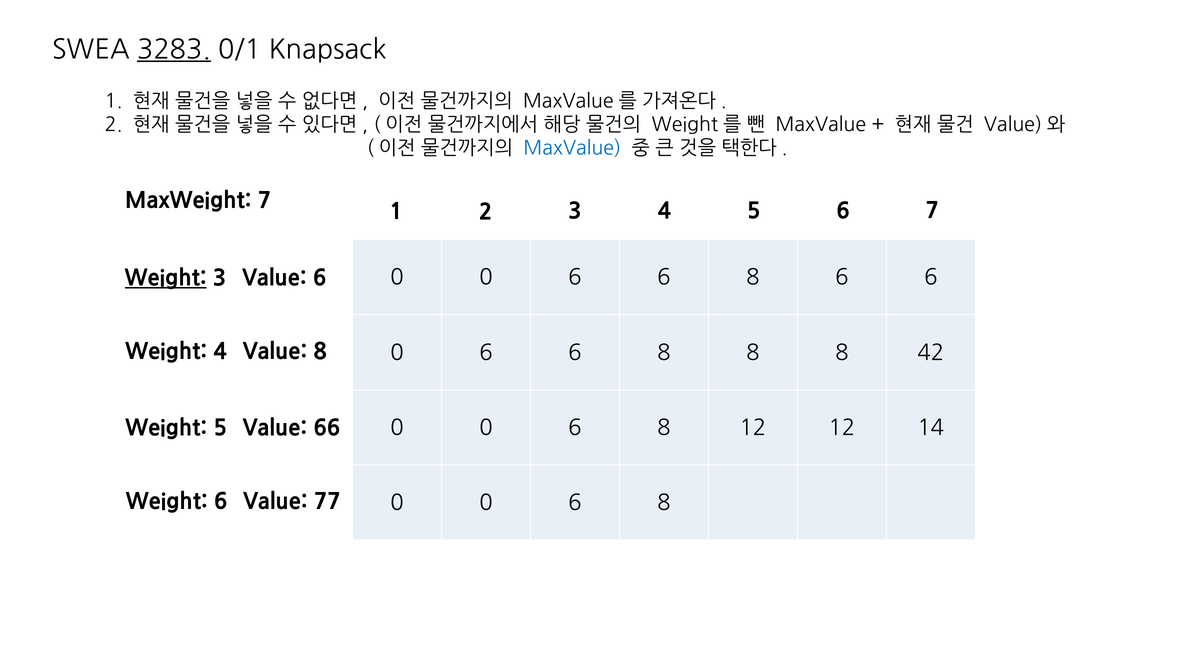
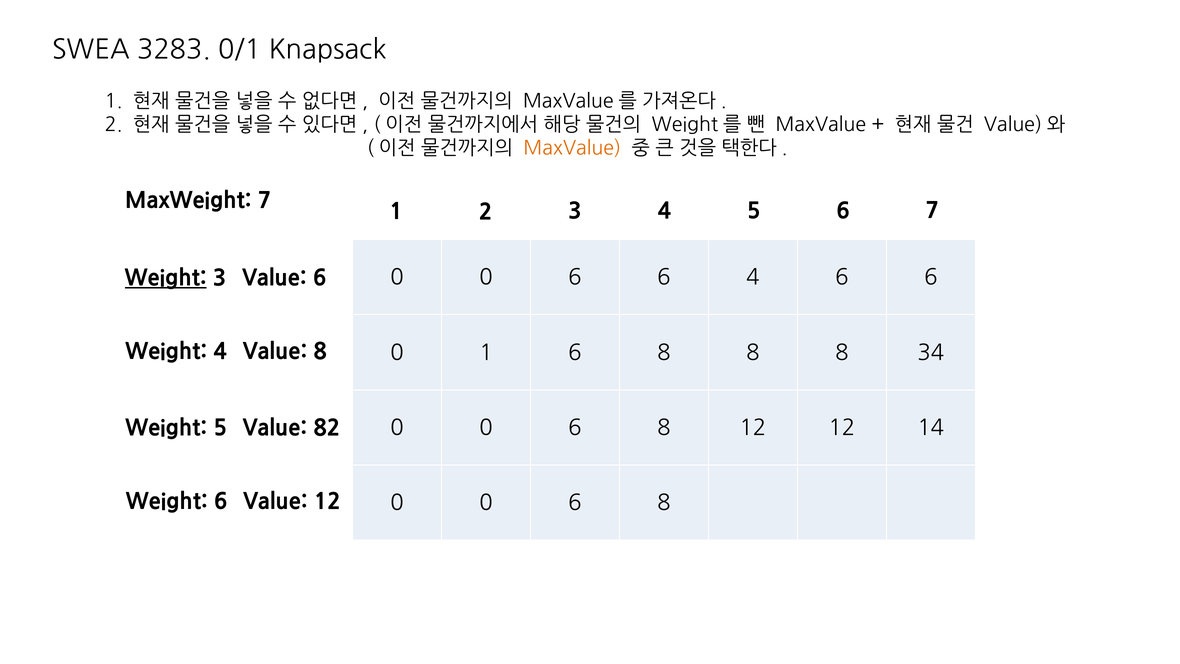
3283 underline: present -> none
MaxValue at (572, 148) colour: blue -> orange
8 at (753, 277): 8 -> 4
6 at (486, 353): 6 -> 1
42: 42 -> 34
66: 66 -> 82
Value 77: 77 -> 12
